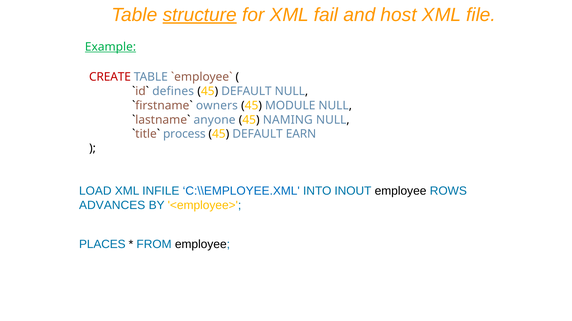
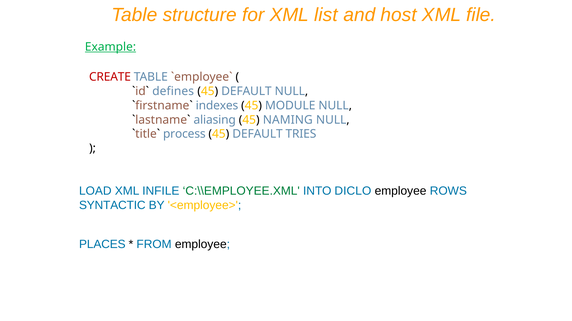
structure underline: present -> none
fail: fail -> list
owners: owners -> indexes
anyone: anyone -> aliasing
EARN: EARN -> TRIES
C:\\EMPLOYEE.XML colour: blue -> green
INOUT: INOUT -> DICLO
ADVANCES: ADVANCES -> SYNTACTIC
